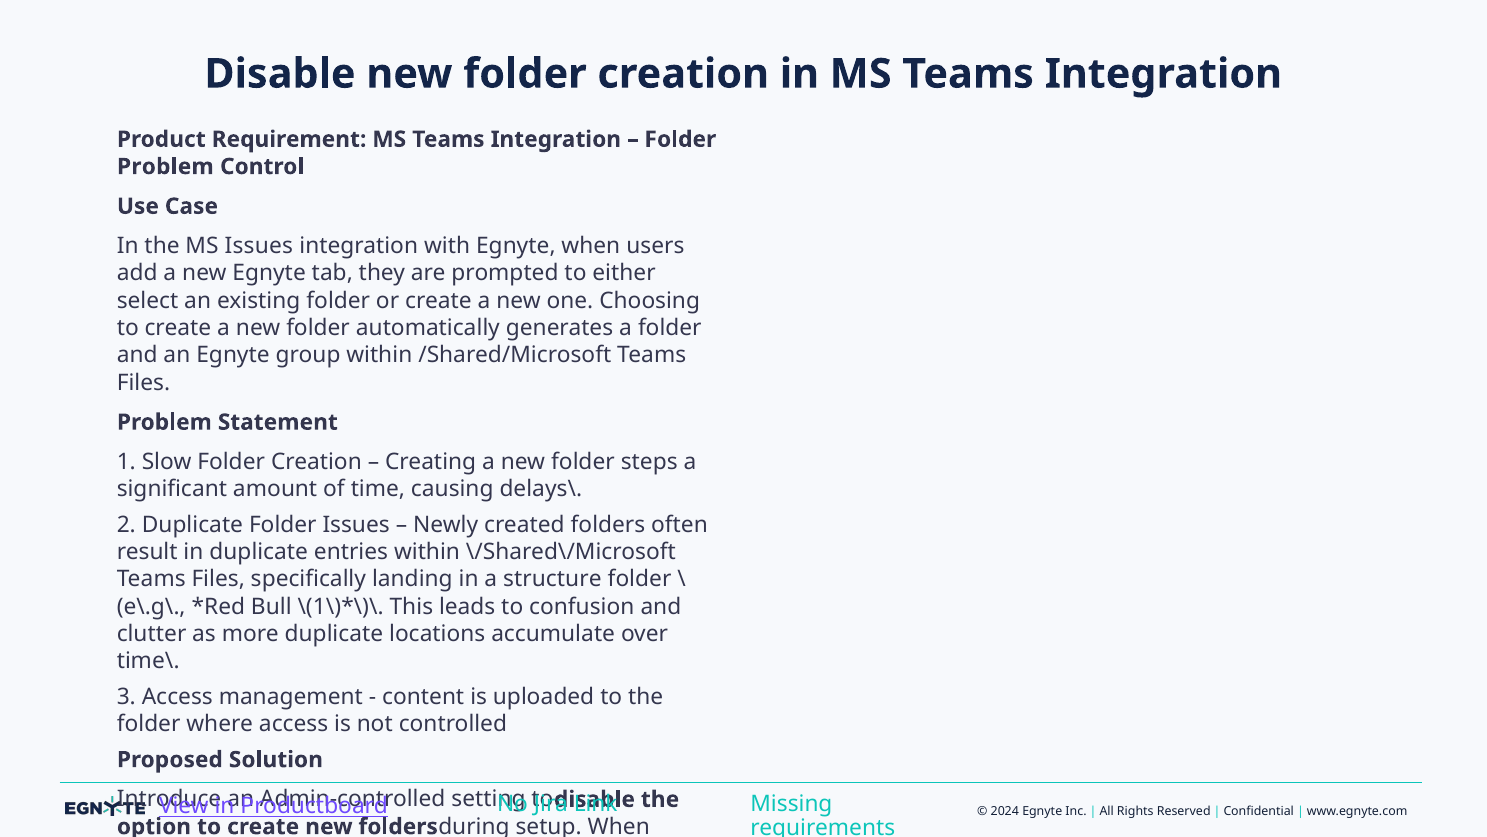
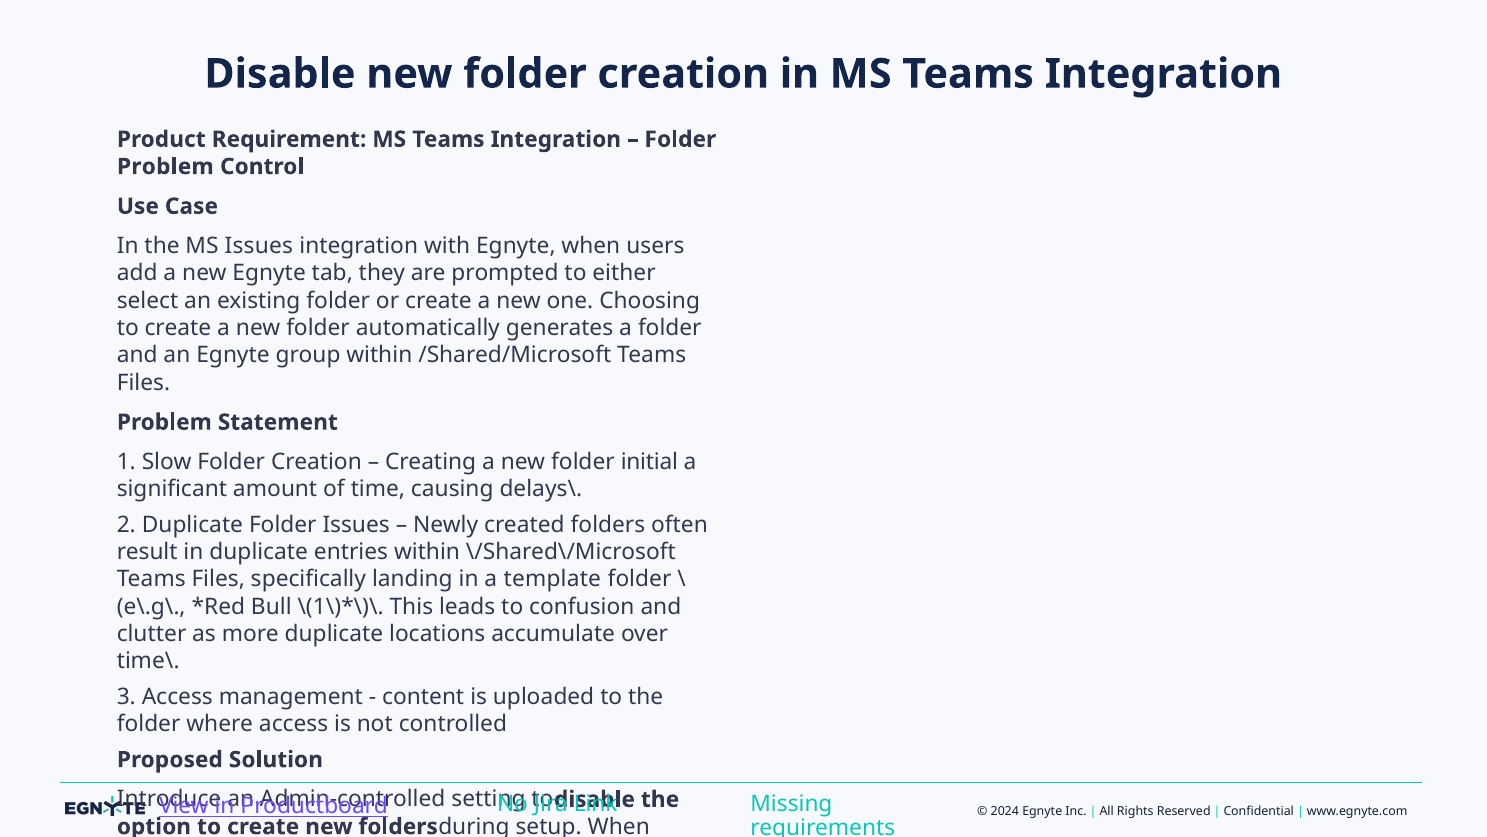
steps: steps -> initial
structure: structure -> template
